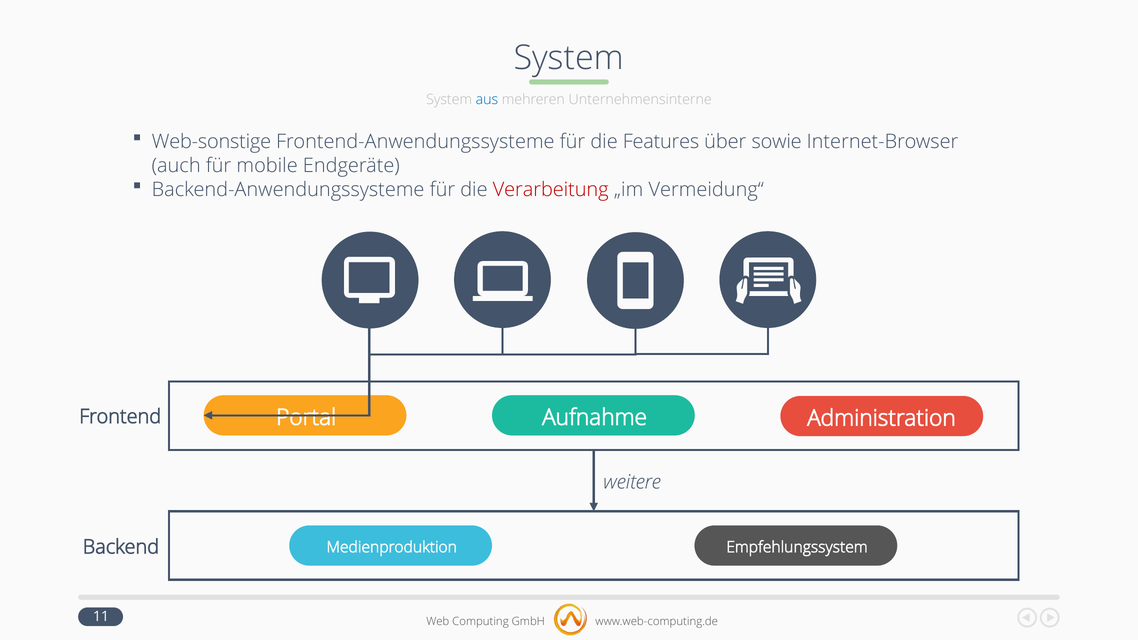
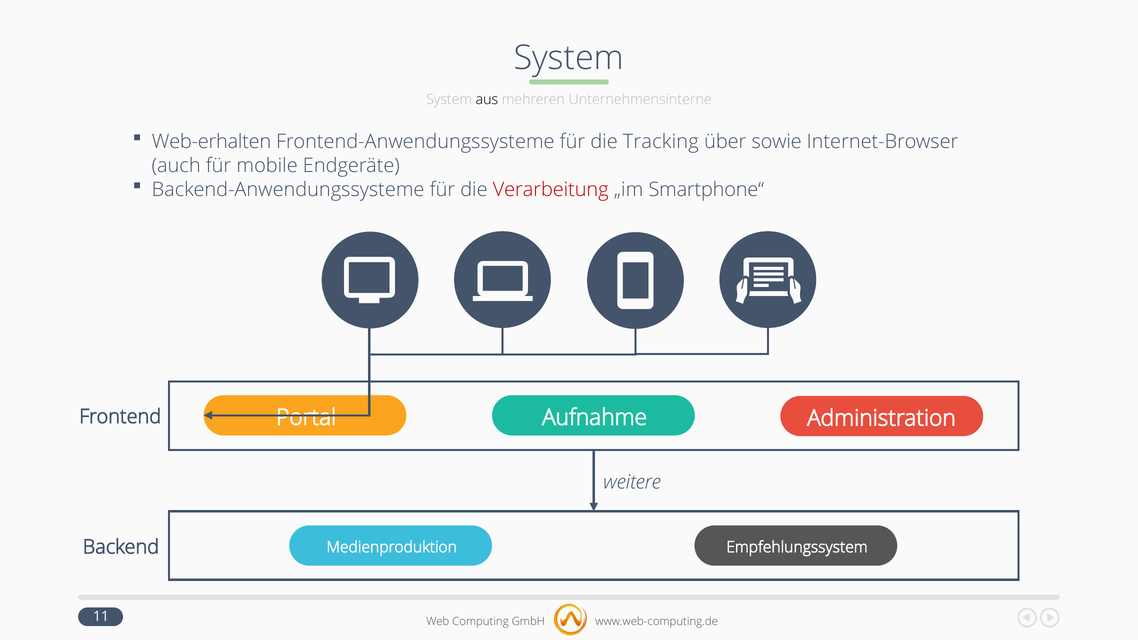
aus colour: blue -> black
Web-sonstige: Web-sonstige -> Web-erhalten
Features: Features -> Tracking
Vermeidung“: Vermeidung“ -> Smartphone“
